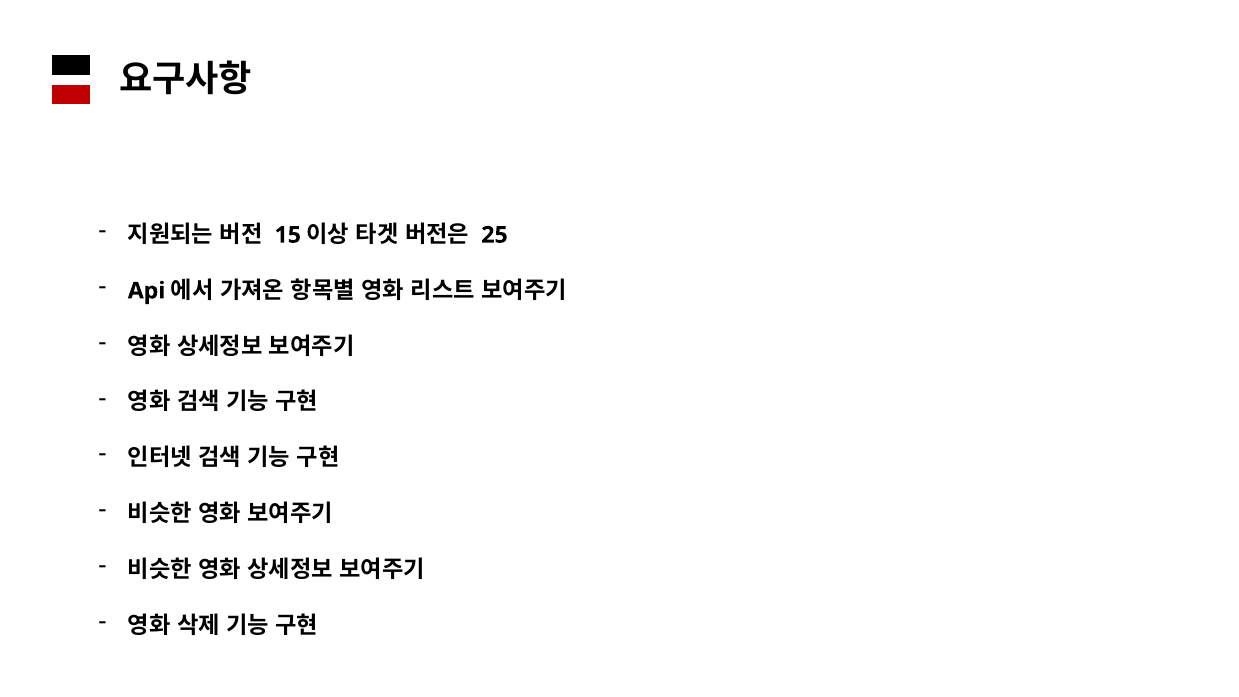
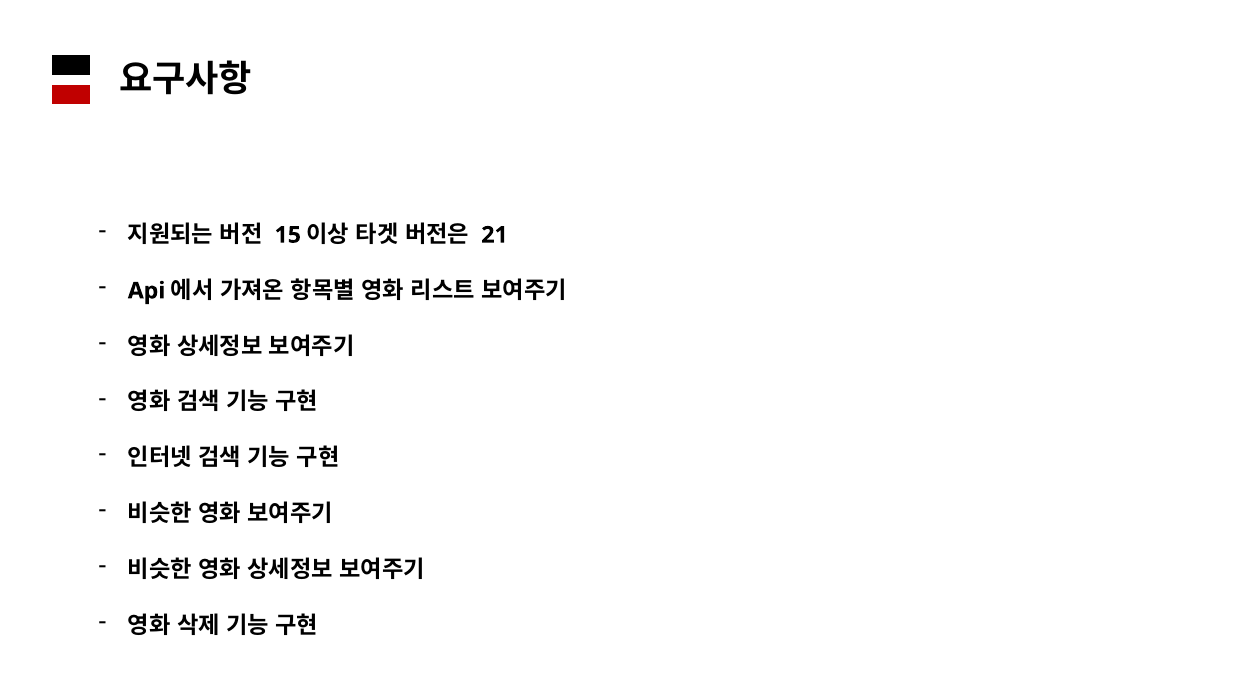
25: 25 -> 21
